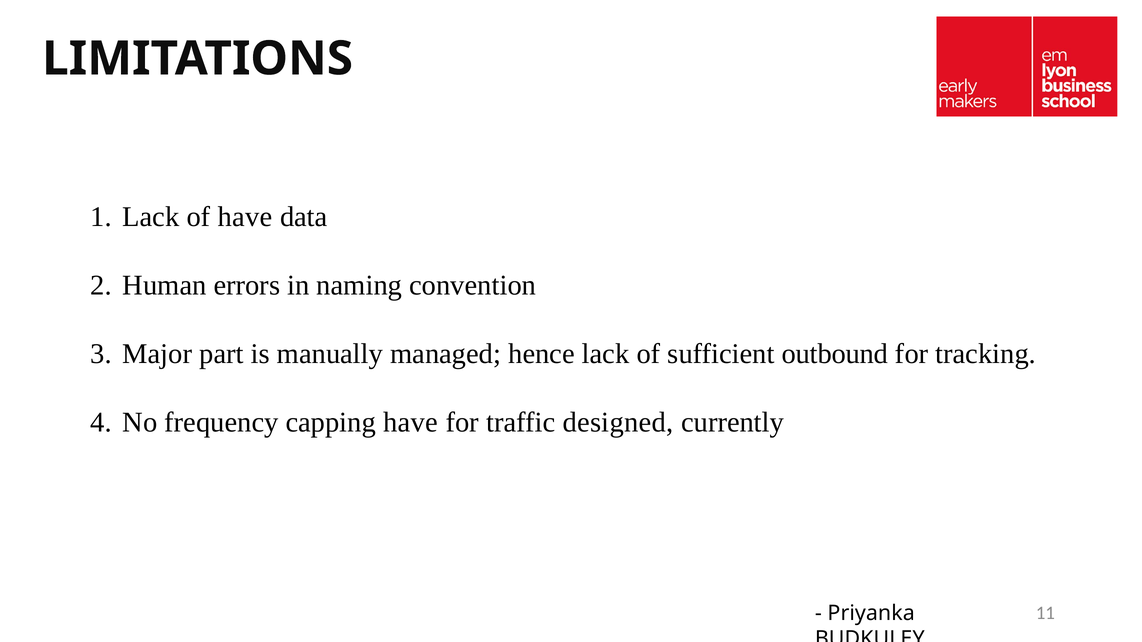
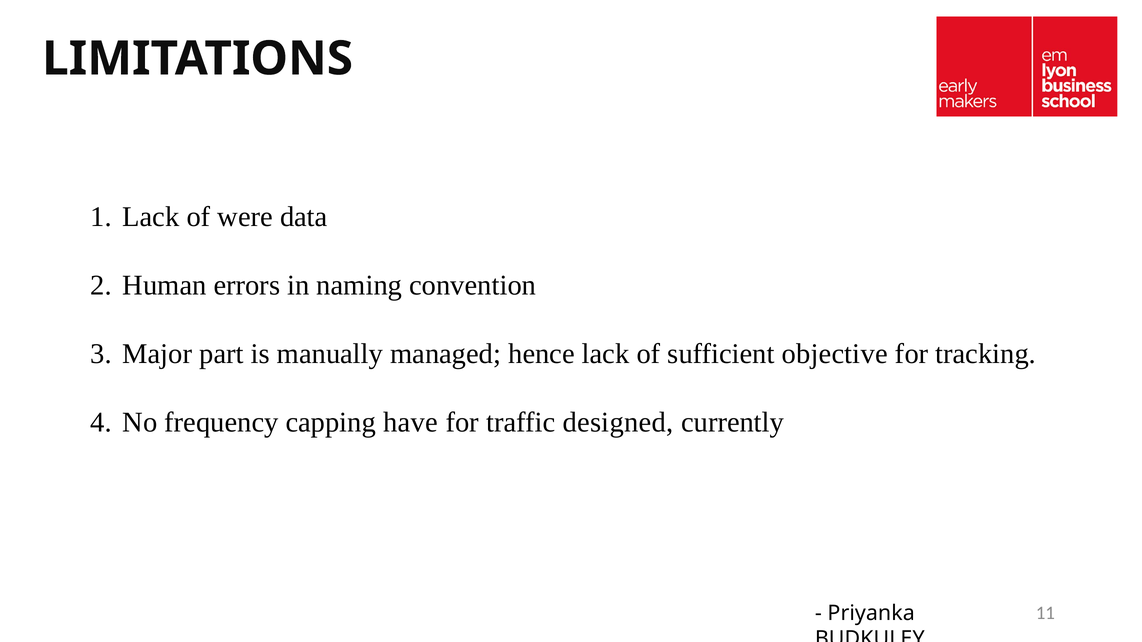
of have: have -> were
outbound: outbound -> objective
